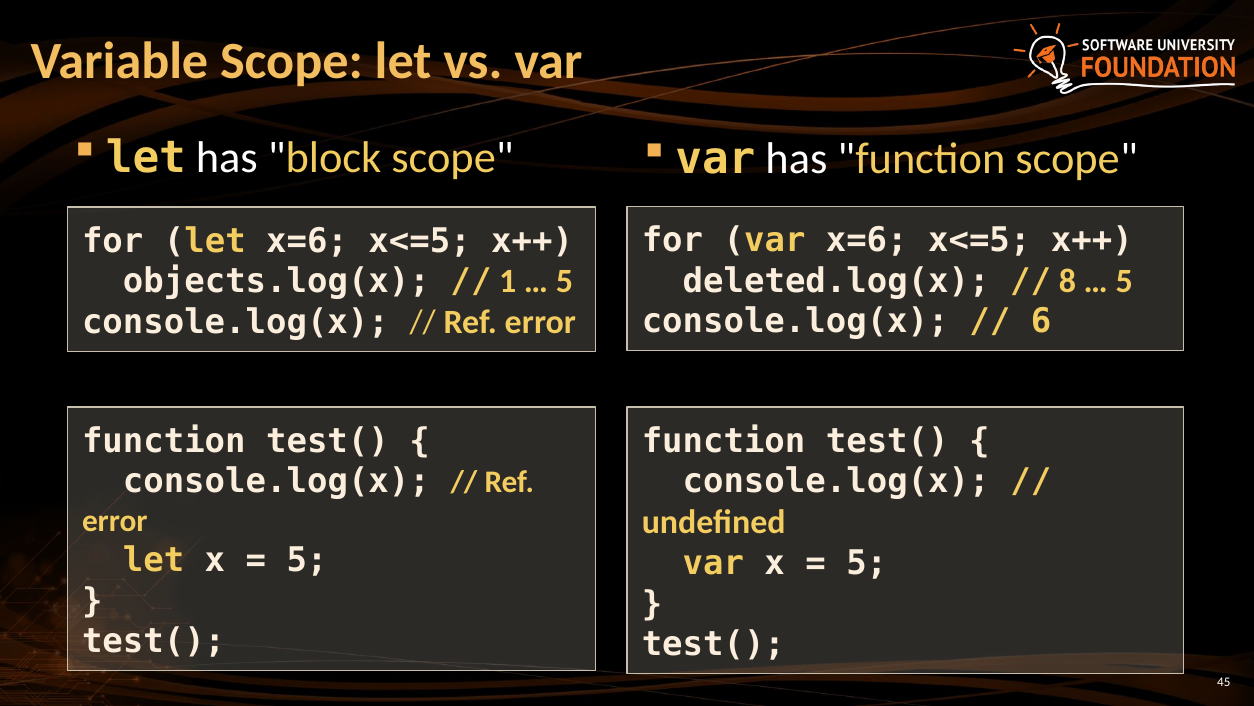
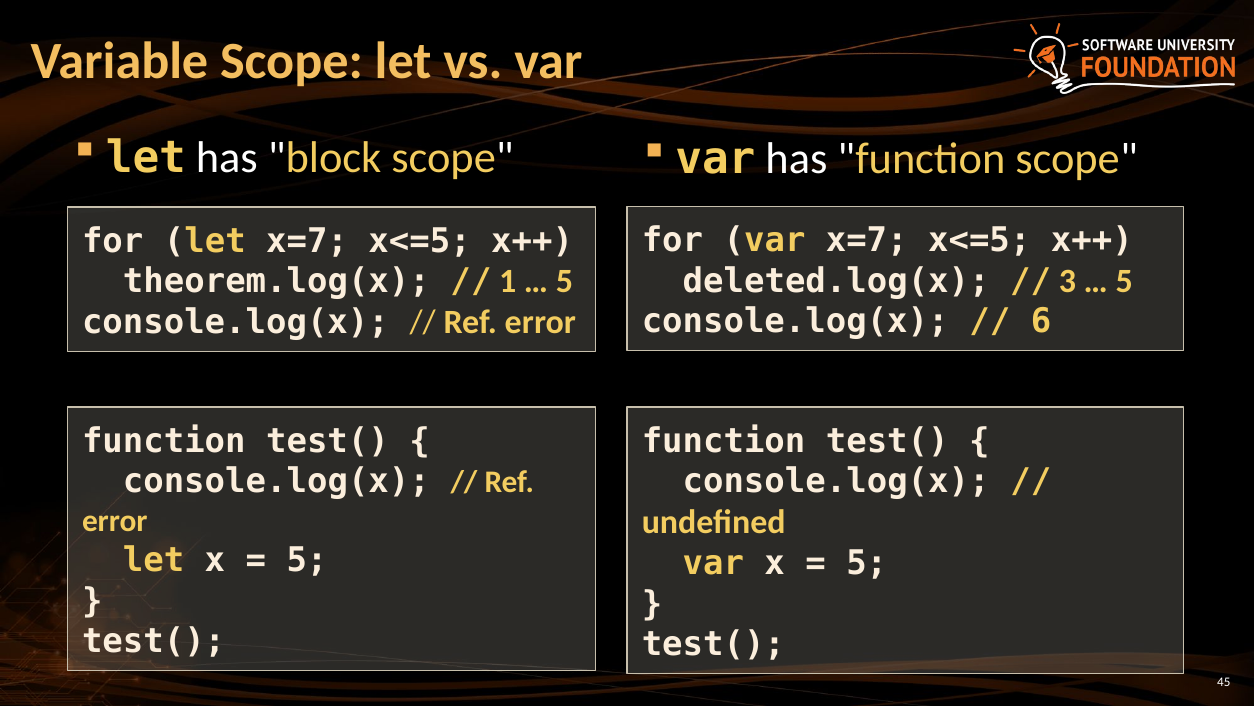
var x=6: x=6 -> x=7
let x=6: x=6 -> x=7
8: 8 -> 3
objects.log(x: objects.log(x -> theorem.log(x
